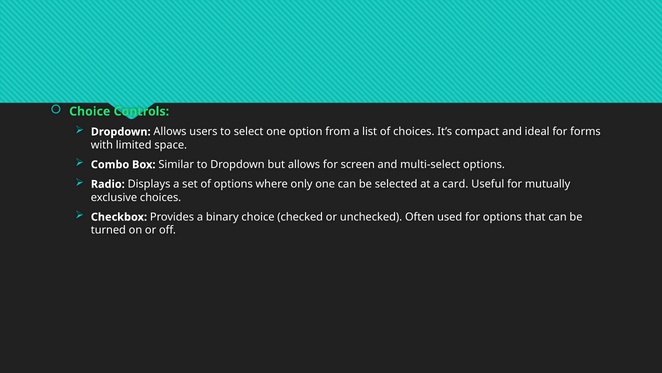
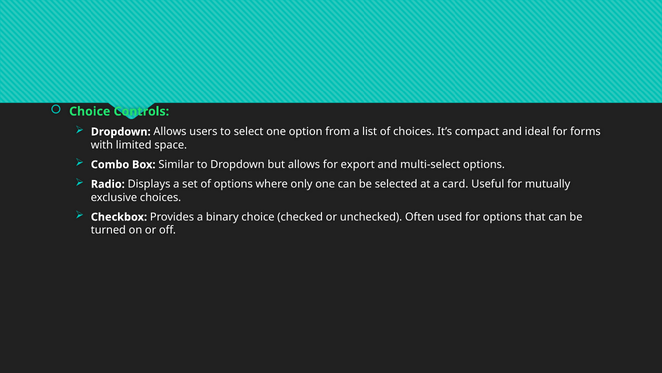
screen: screen -> export
